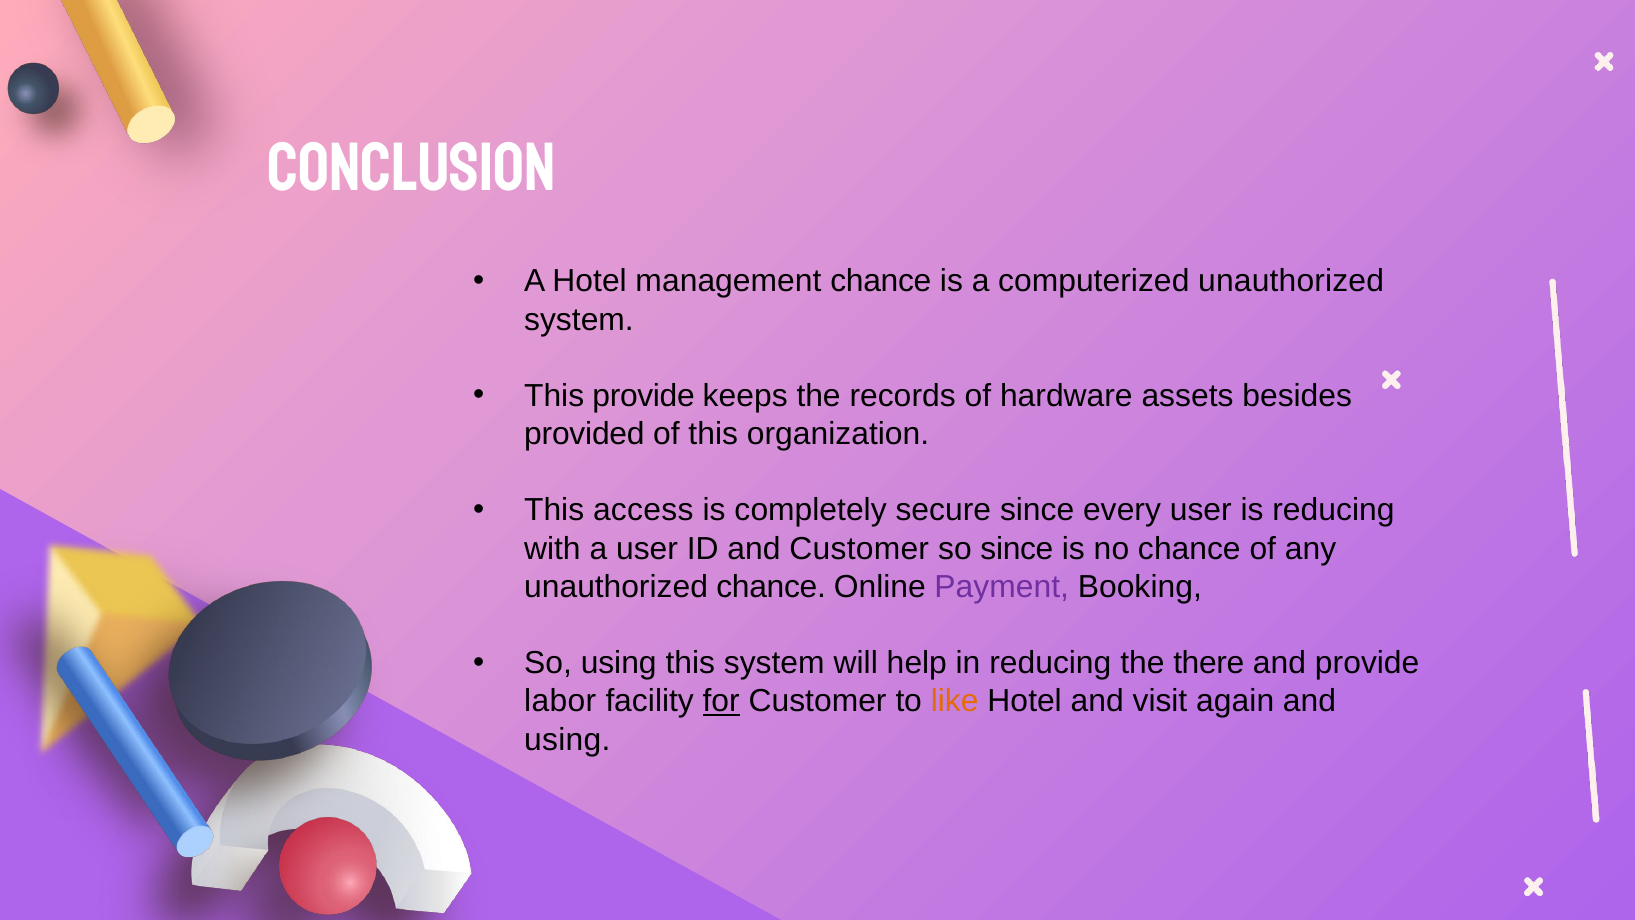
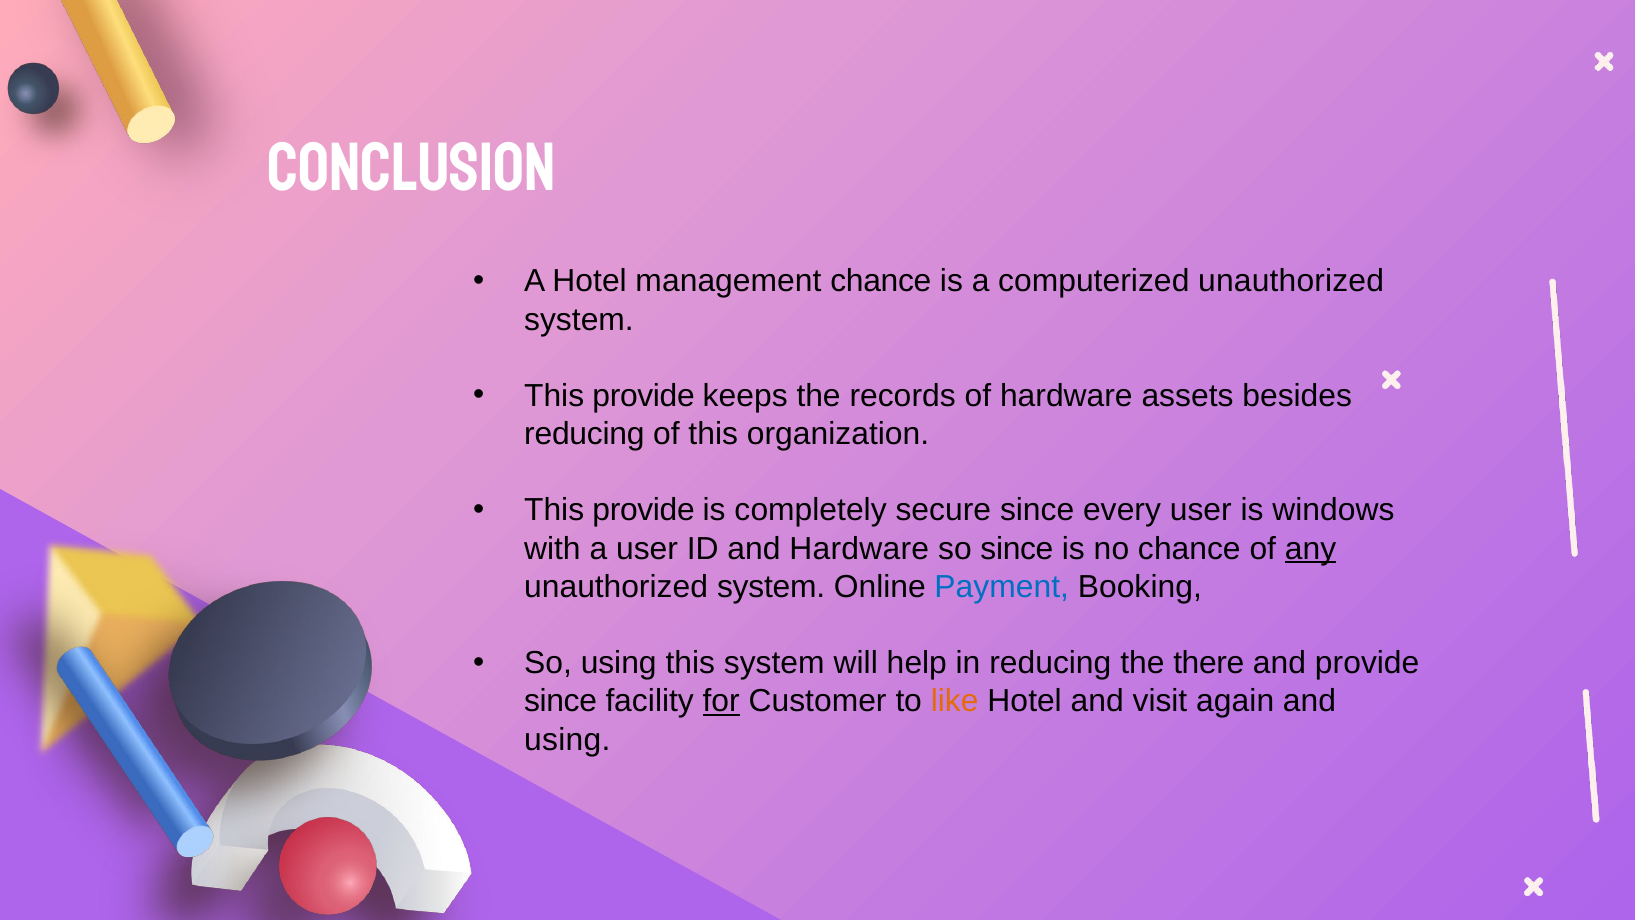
provided at (584, 434): provided -> reducing
access at (643, 510): access -> provide
is reducing: reducing -> windows
and Customer: Customer -> Hardware
any underline: none -> present
chance at (771, 587): chance -> system
Payment colour: purple -> blue
labor at (560, 701): labor -> since
